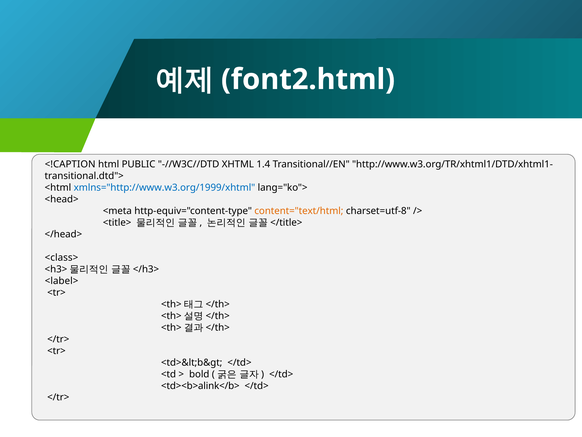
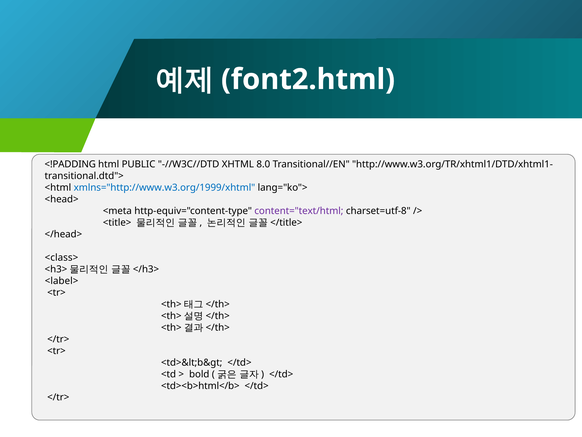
<!CAPTION: <!CAPTION -> <!PADDING
1.4: 1.4 -> 8.0
content="text/html colour: orange -> purple
<td><b>alink</b>: <td><b>alink</b> -> <td><b>html</b>
